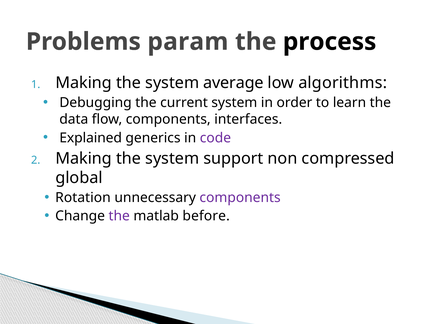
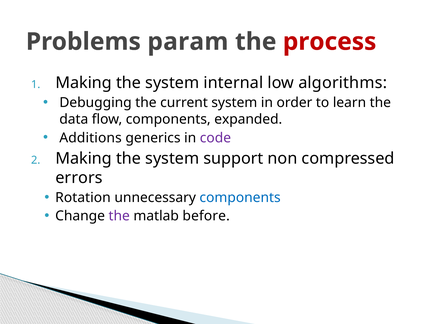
process colour: black -> red
average: average -> internal
interfaces: interfaces -> expanded
Explained: Explained -> Additions
global: global -> errors
components at (240, 198) colour: purple -> blue
